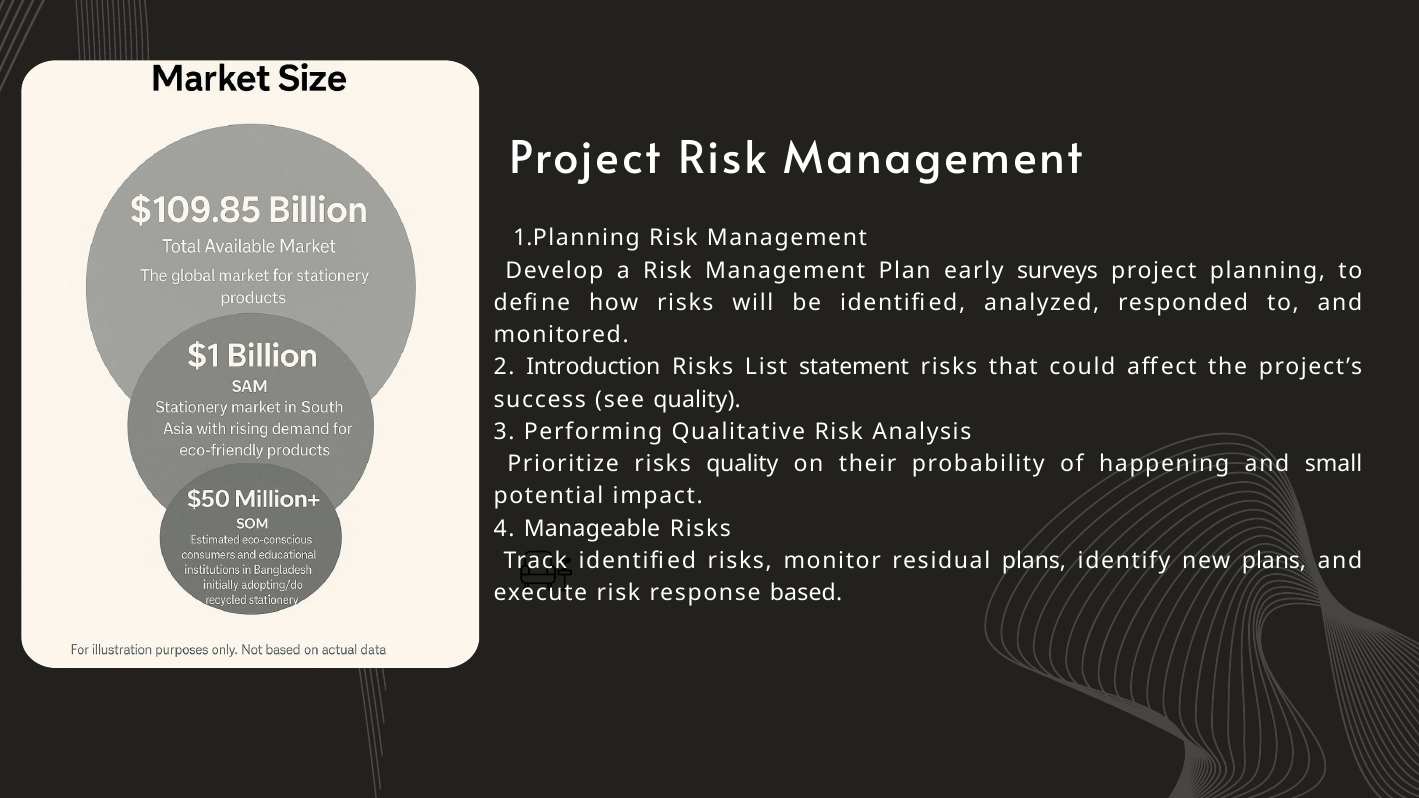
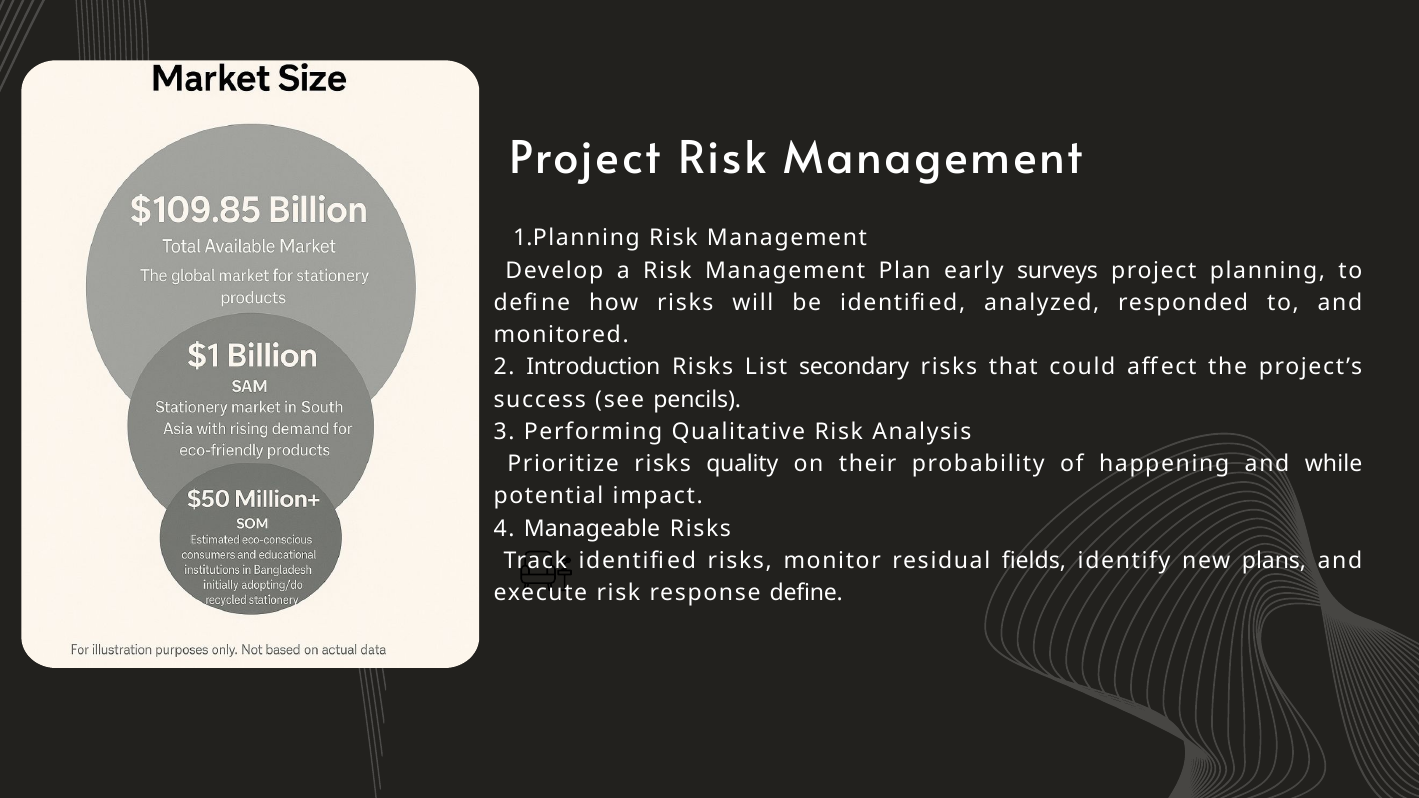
statement: statement -> secondary
see quality: quality -> pencils
small: small -> while
residual plans: plans -> fields
response based: based -> define
